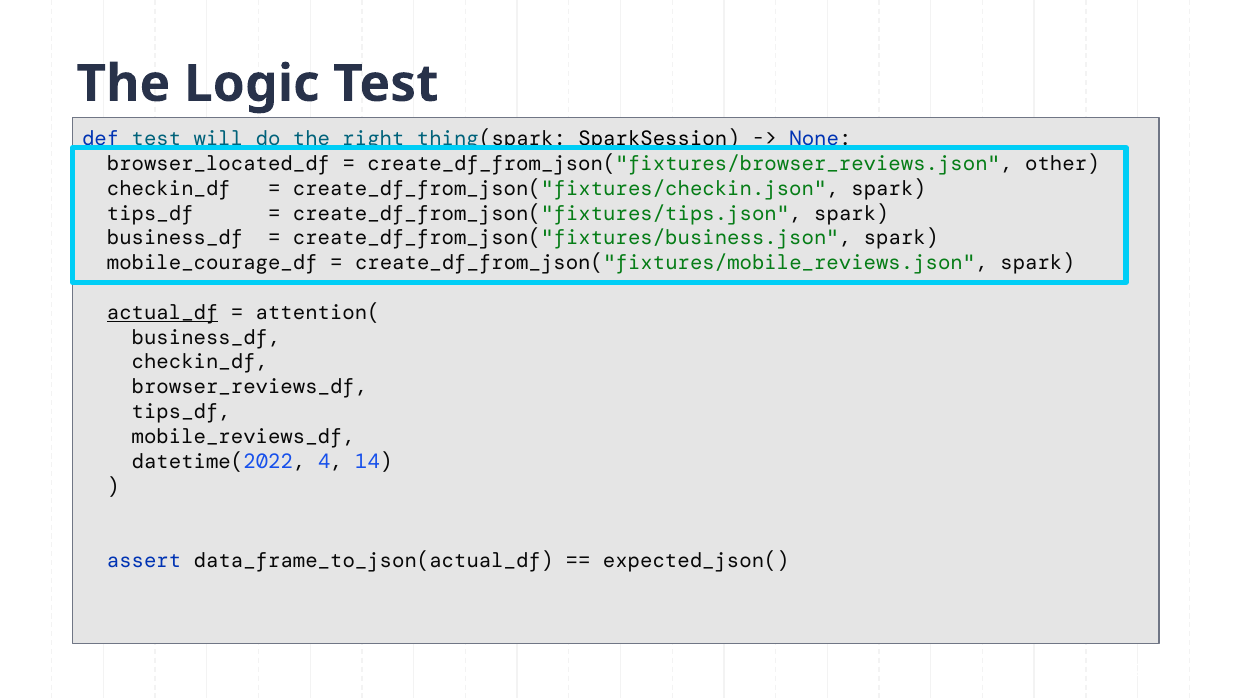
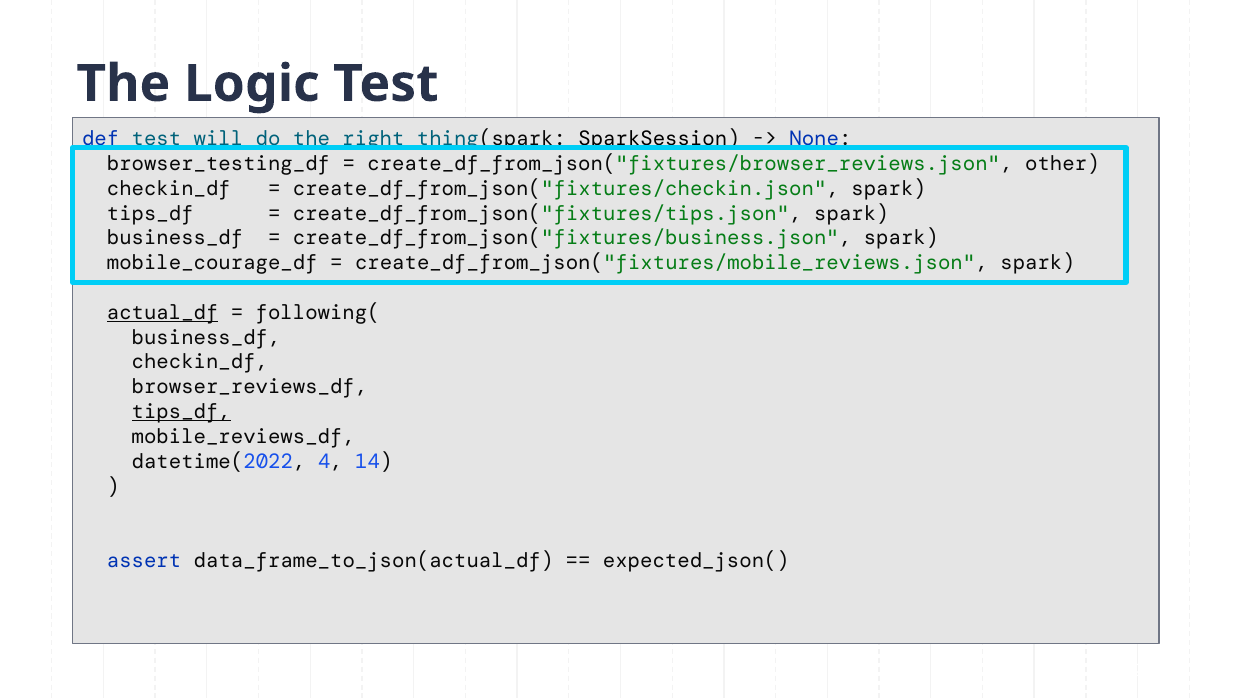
browser_located_df: browser_located_df -> browser_testing_df
attention(: attention( -> following(
tips_df at (181, 412) underline: none -> present
